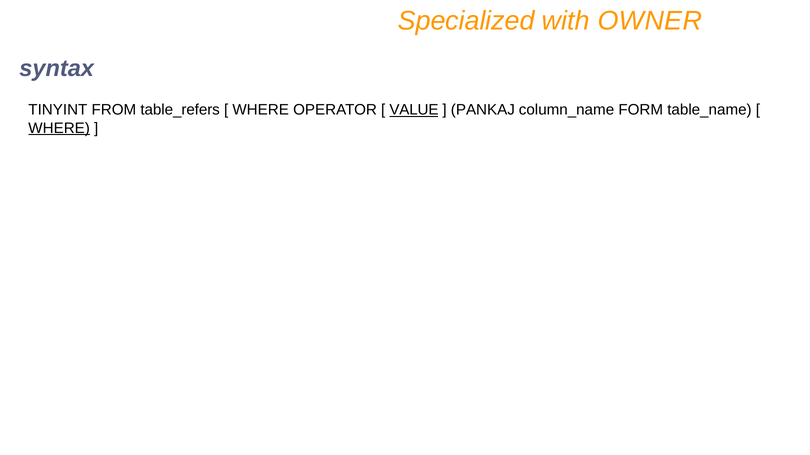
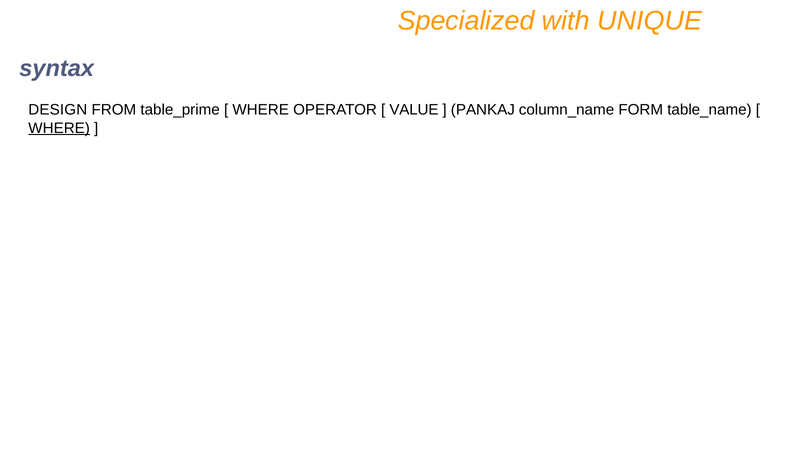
OWNER: OWNER -> UNIQUE
TINYINT: TINYINT -> DESIGN
table_refers: table_refers -> table_prime
VALUE underline: present -> none
